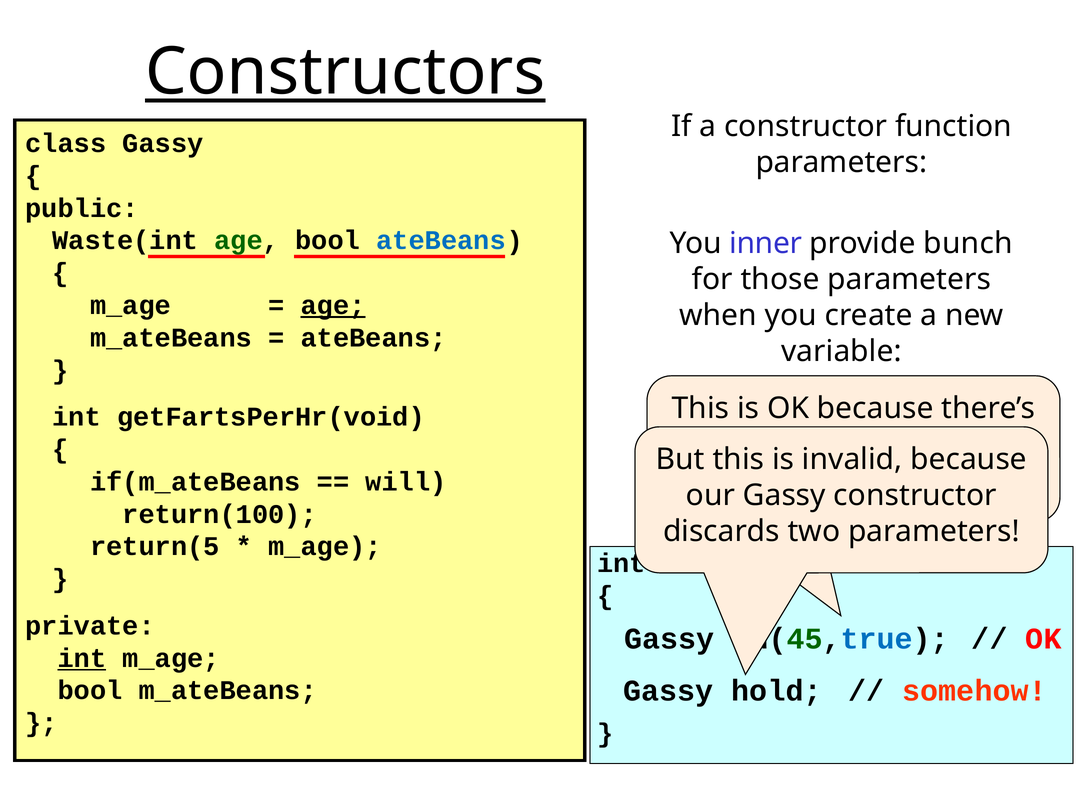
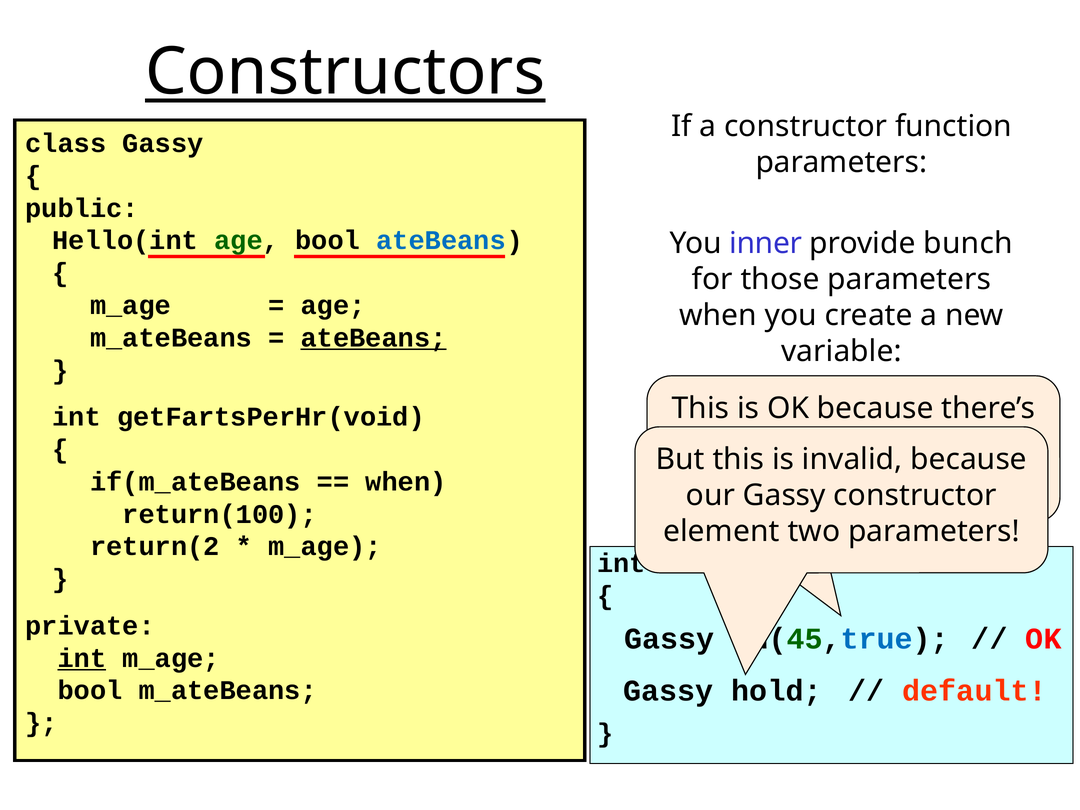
Waste(int: Waste(int -> Hello(int
age at (333, 305) underline: present -> none
ateBeans at (374, 338) underline: none -> present
will at (406, 482): will -> when
discards: discards -> element
return(5: return(5 -> return(2
somehow: somehow -> default
